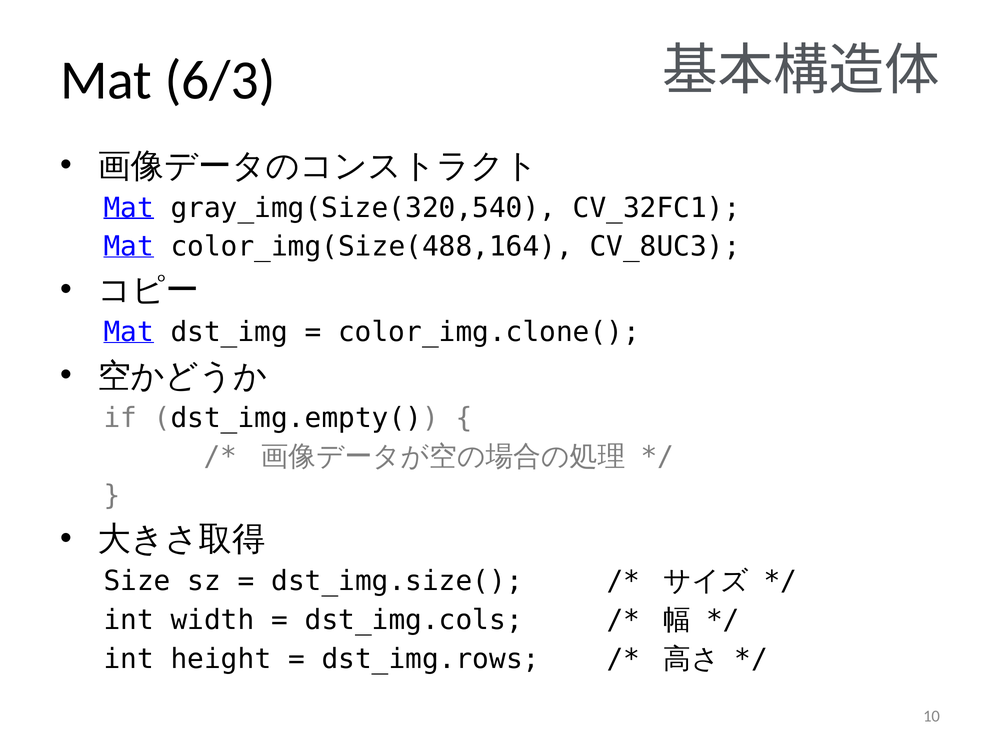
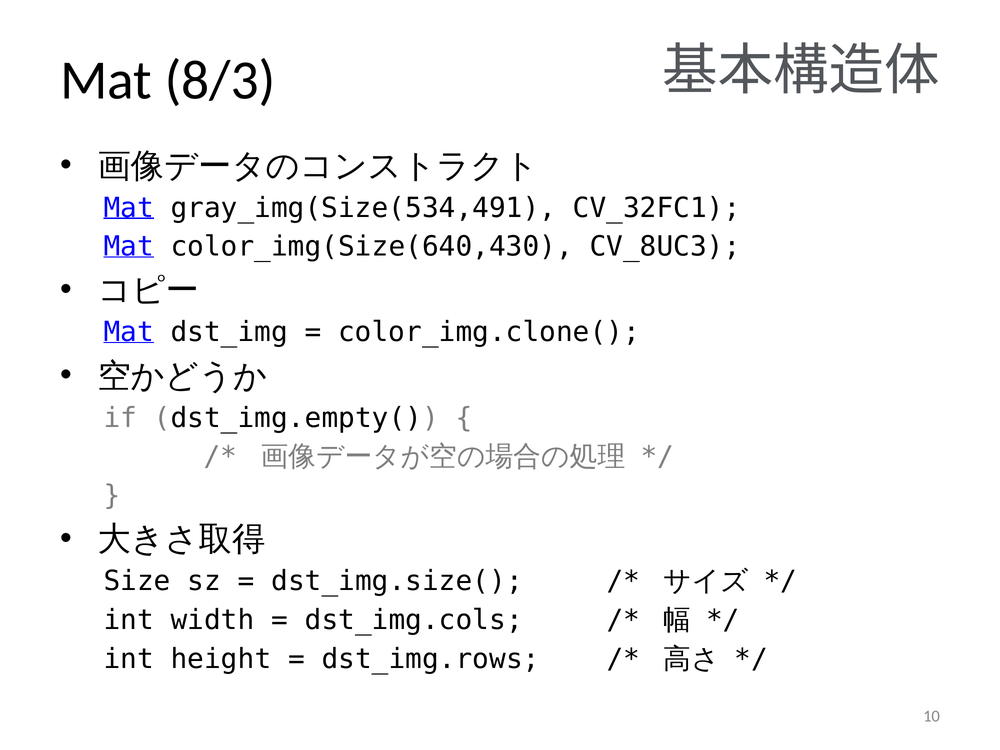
6/3: 6/3 -> 8/3
gray_img(Size(320,540: gray_img(Size(320,540 -> gray_img(Size(534,491
color_img(Size(488,164: color_img(Size(488,164 -> color_img(Size(640,430
